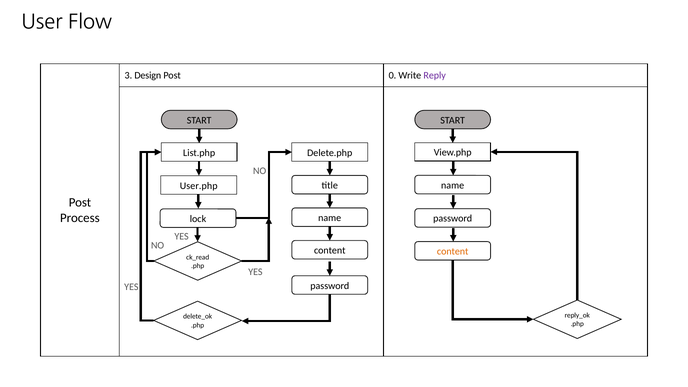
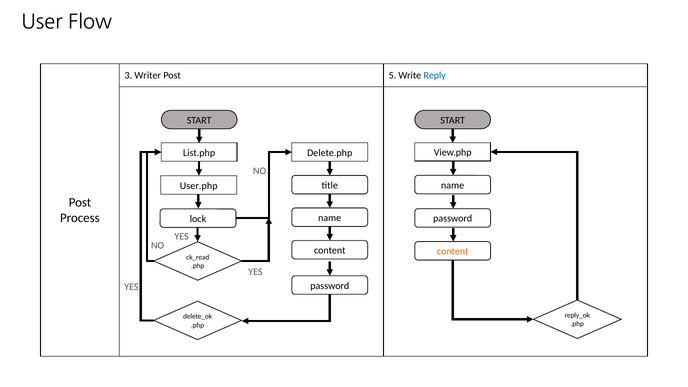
Design: Design -> Writer
0: 0 -> 5
Reply colour: purple -> blue
